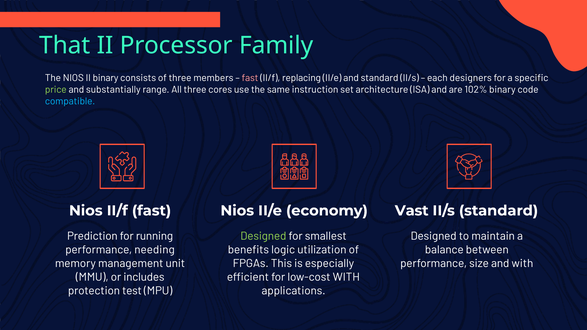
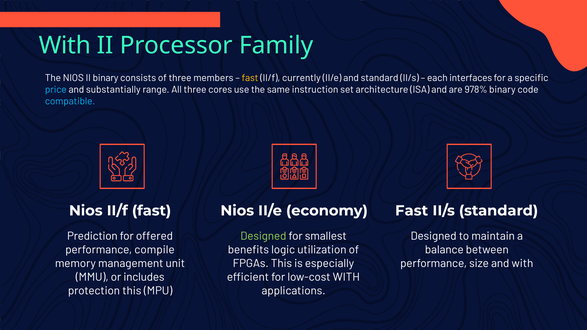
That at (65, 45): That -> With
fast at (250, 78) colour: pink -> yellow
replacing: replacing -> currently
designers: designers -> interfaces
price colour: light green -> light blue
102%: 102% -> 978%
economy Vast: Vast -> Fast
running: running -> offered
needing: needing -> compile
protection test: test -> this
